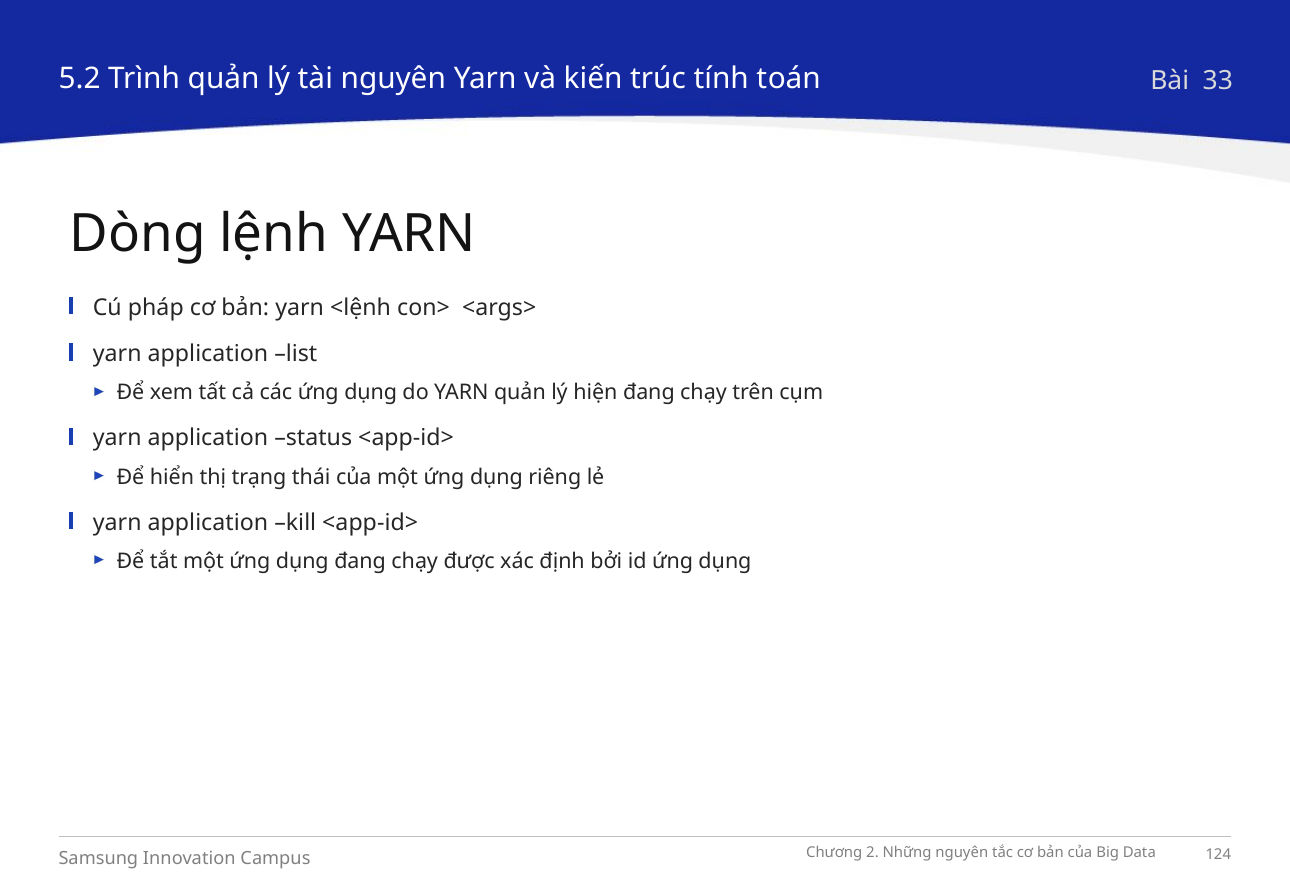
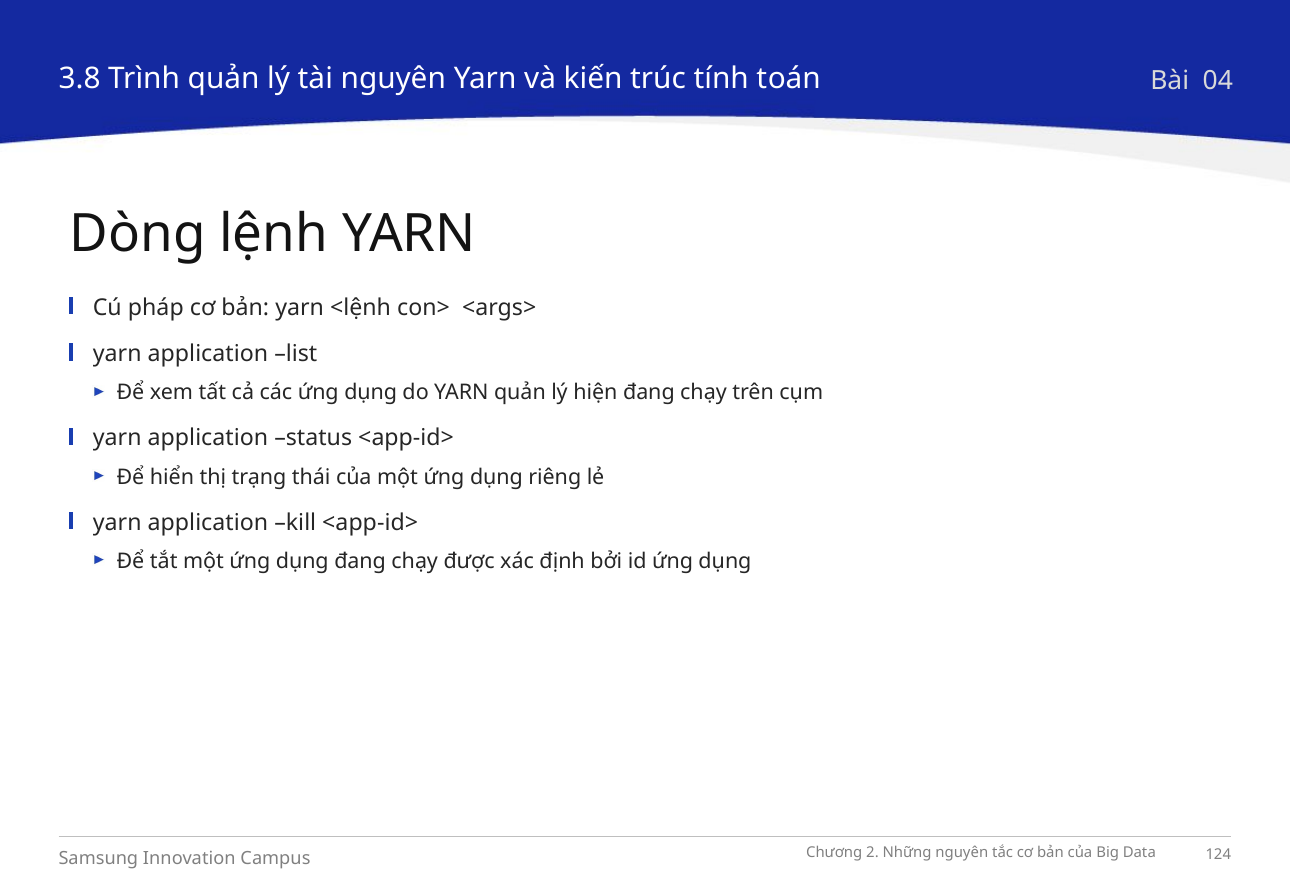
5.2: 5.2 -> 3.8
33: 33 -> 04
